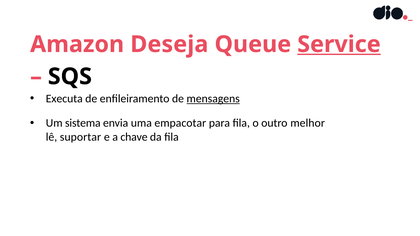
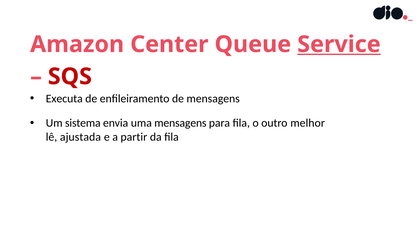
Deseja: Deseja -> Center
SQS colour: black -> red
mensagens at (213, 99) underline: present -> none
uma empacotar: empacotar -> mensagens
suportar: suportar -> ajustada
chave: chave -> partir
